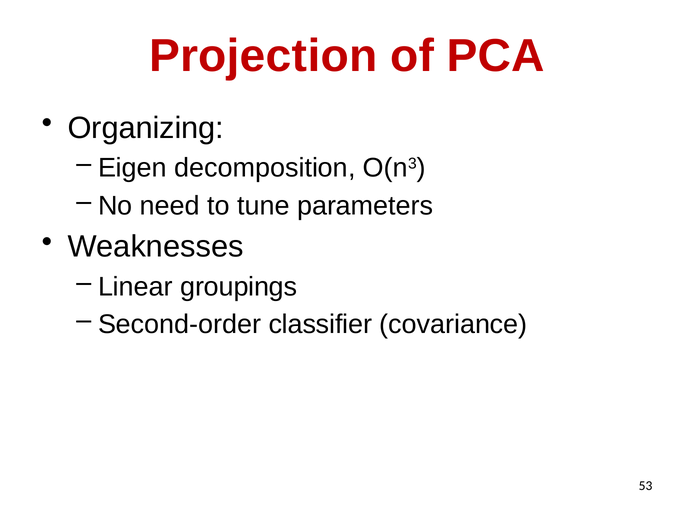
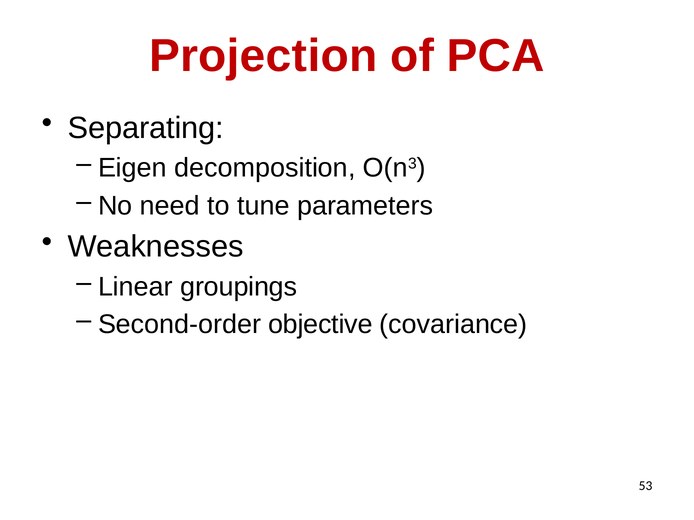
Organizing: Organizing -> Separating
classifier: classifier -> objective
